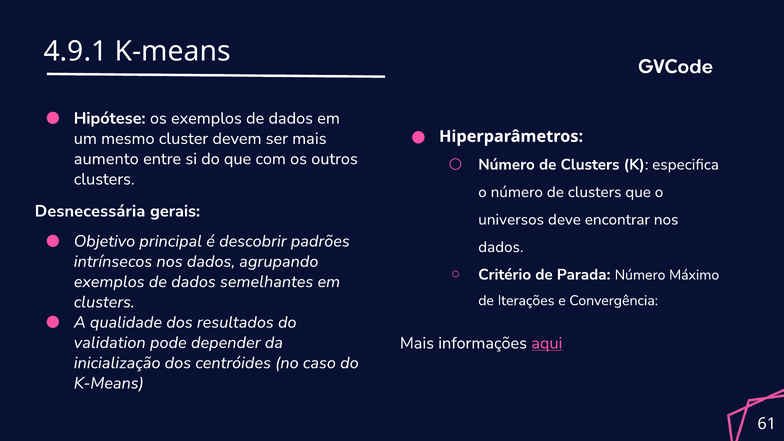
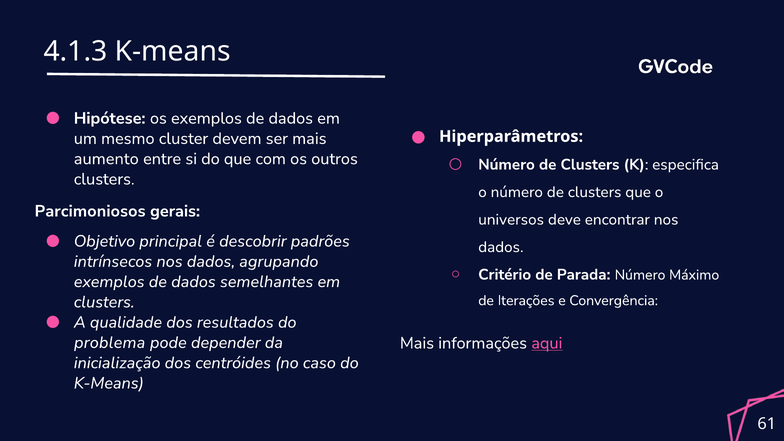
4.9.1: 4.9.1 -> 4.1.3
Desnecessária: Desnecessária -> Parcimoniosos
validation: validation -> problema
